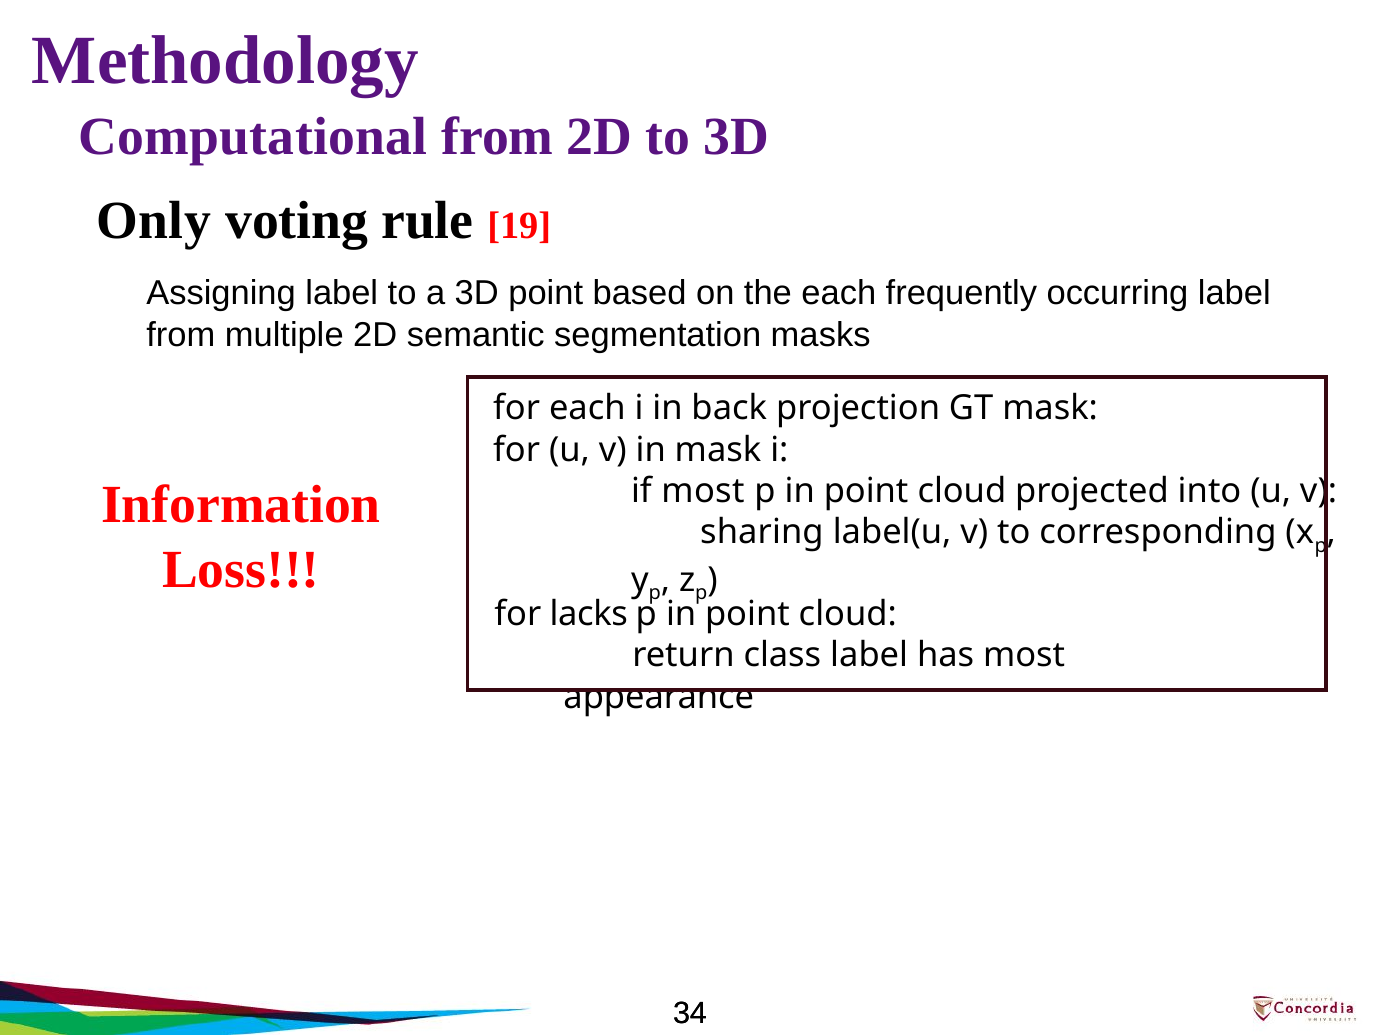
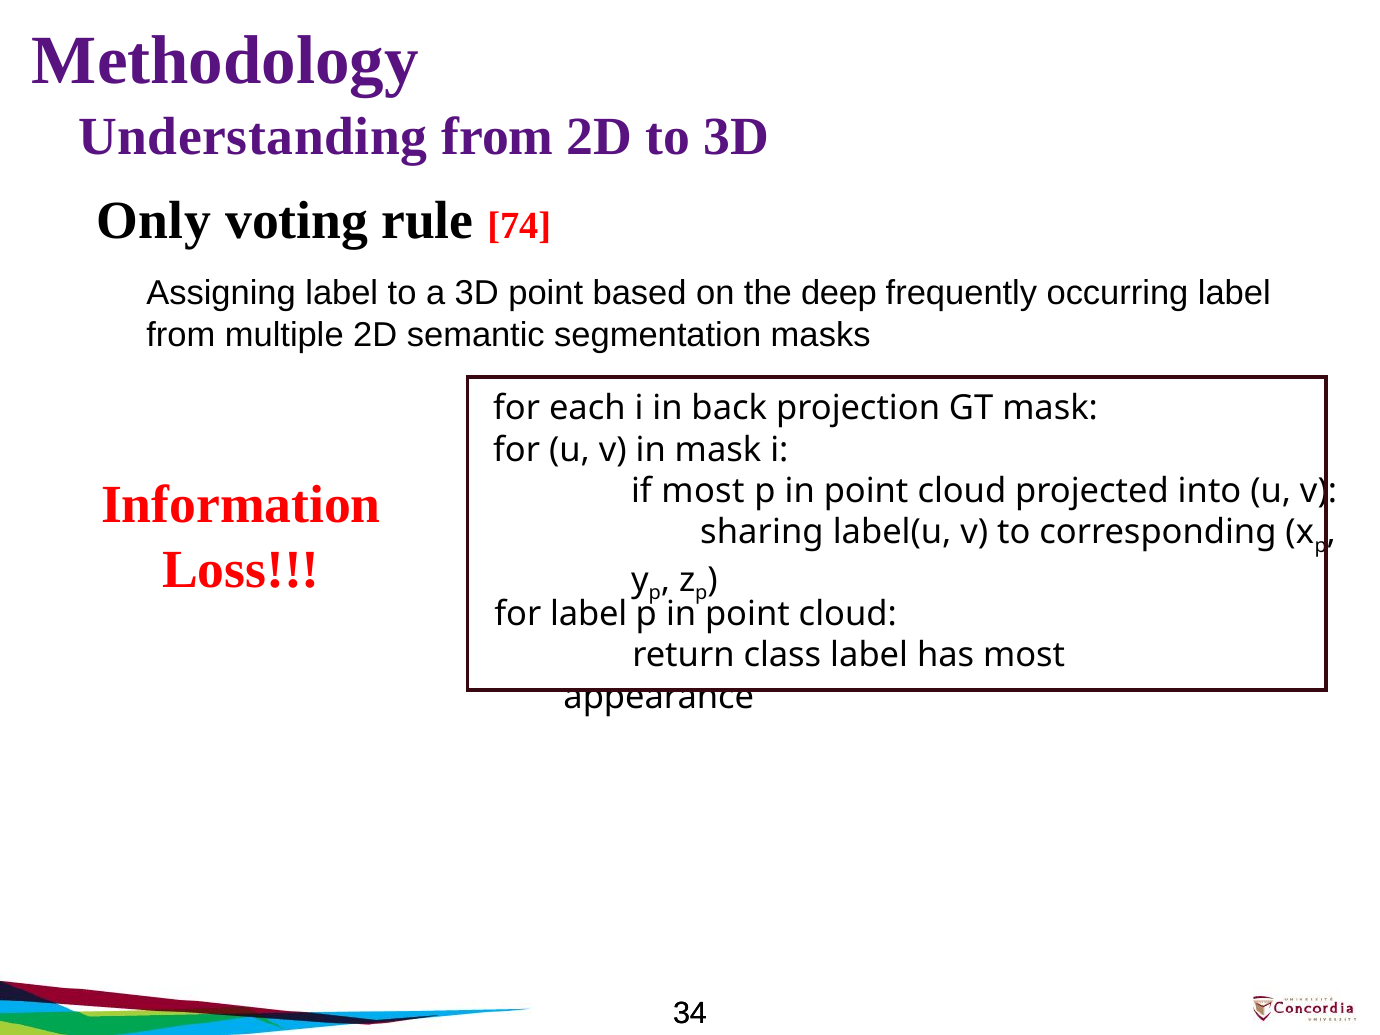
Computational: Computational -> Understanding
19: 19 -> 74
the each: each -> deep
for lacks: lacks -> label
